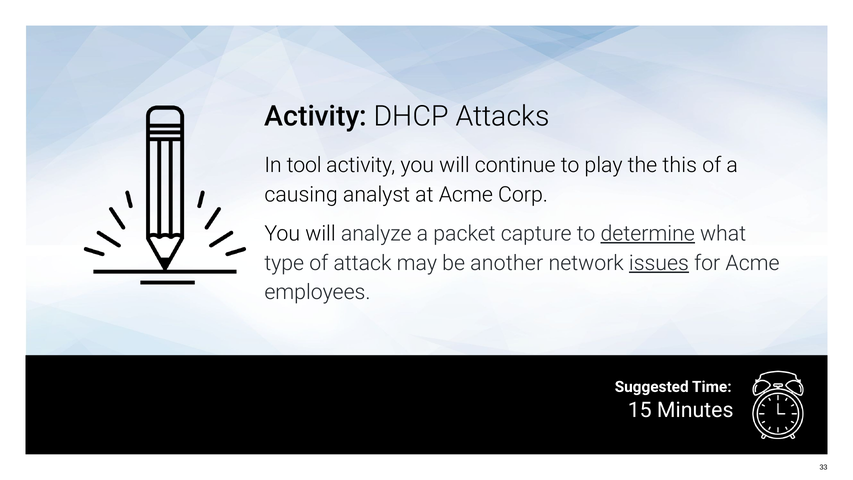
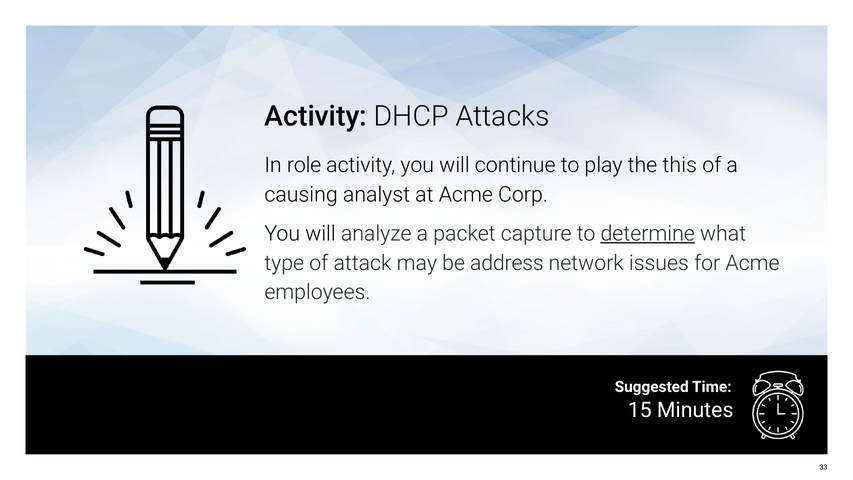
tool: tool -> role
another: another -> address
issues underline: present -> none
